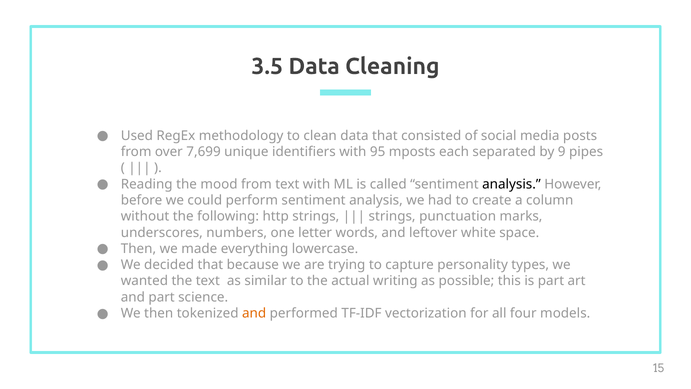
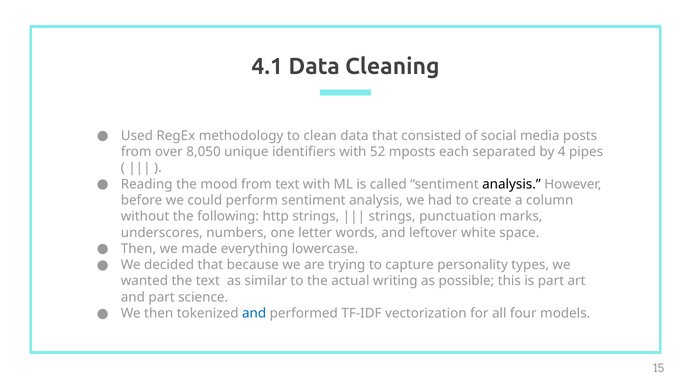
3.5: 3.5 -> 4.1
7,699: 7,699 -> 8,050
95: 95 -> 52
9: 9 -> 4
and at (254, 313) colour: orange -> blue
